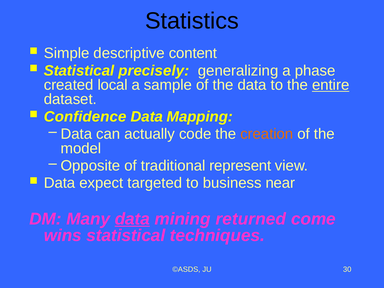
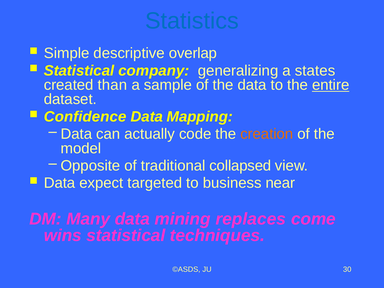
Statistics colour: black -> blue
content: content -> overlap
precisely: precisely -> company
phase: phase -> states
local: local -> than
represent: represent -> collapsed
data at (132, 219) underline: present -> none
returned: returned -> replaces
